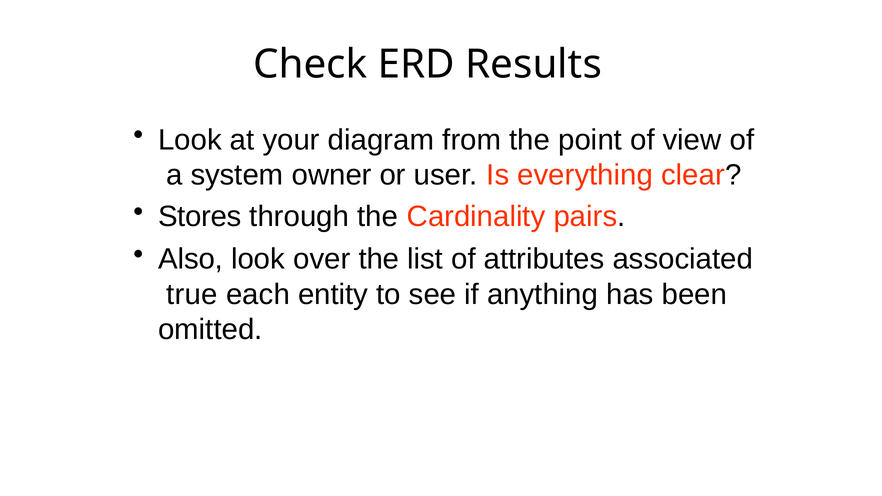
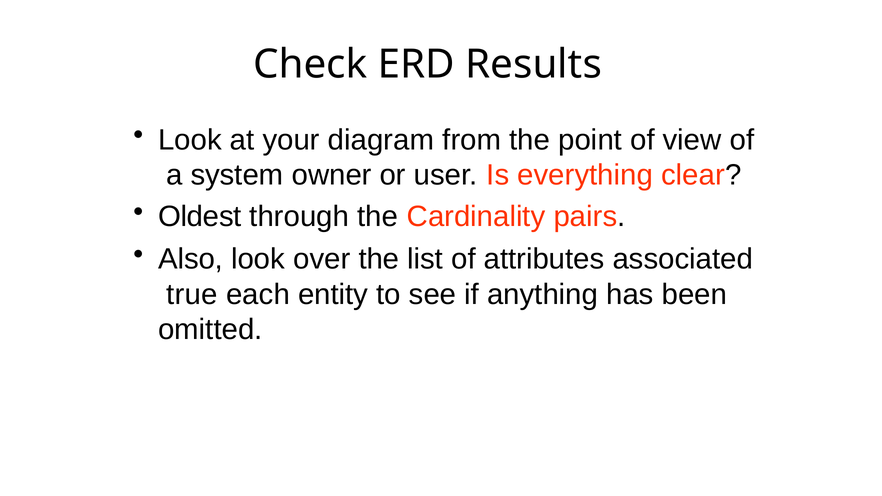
Stores: Stores -> Oldest
